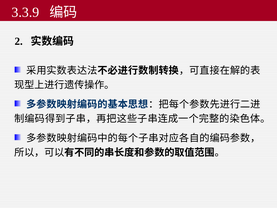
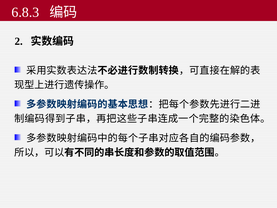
3.3.9: 3.3.9 -> 6.8.3
